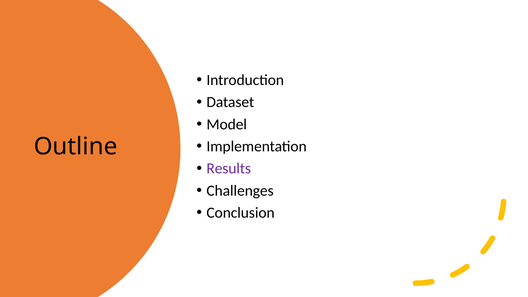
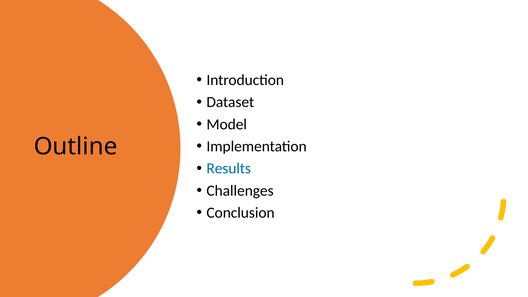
Results colour: purple -> blue
